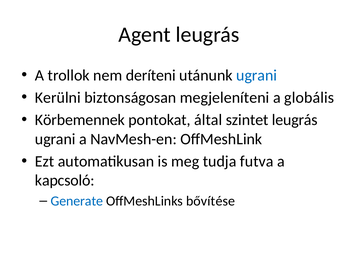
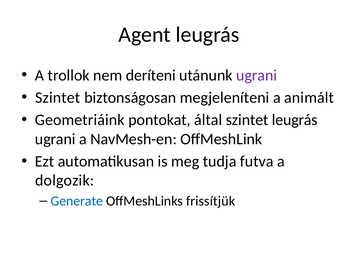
ugrani at (257, 75) colour: blue -> purple
Kerülni at (58, 97): Kerülni -> Szintet
globális: globális -> animált
Körbemennek: Körbemennek -> Geometriáink
kapcsoló: kapcsoló -> dolgozik
bővítése: bővítése -> frissítjük
